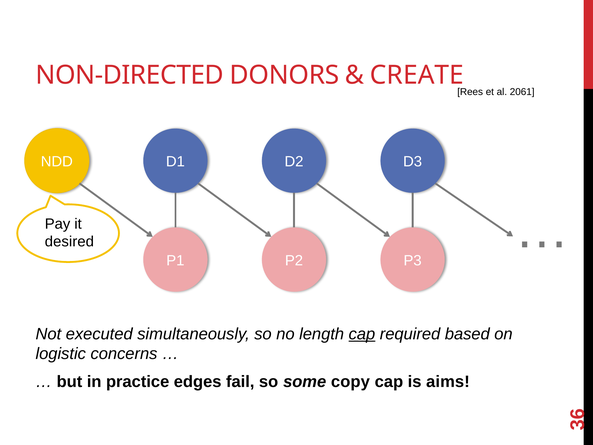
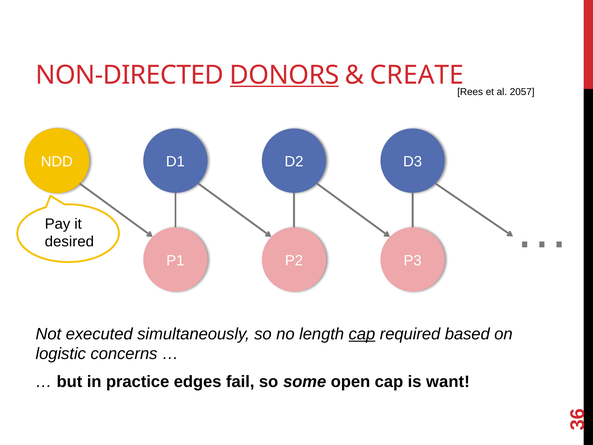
DONORS underline: none -> present
2061: 2061 -> 2057
copy: copy -> open
aims: aims -> want
